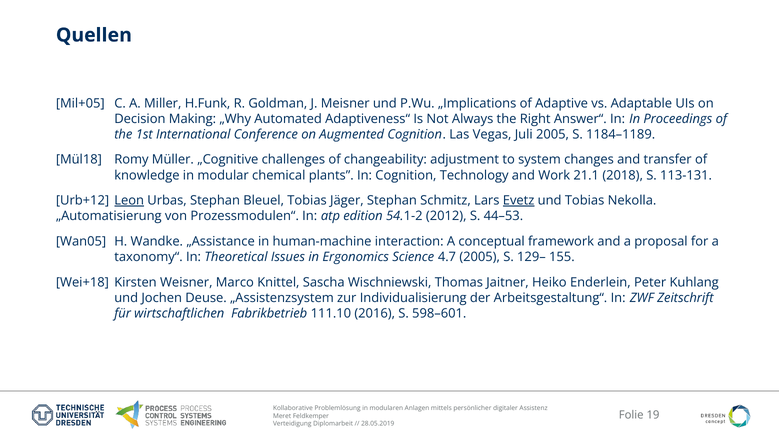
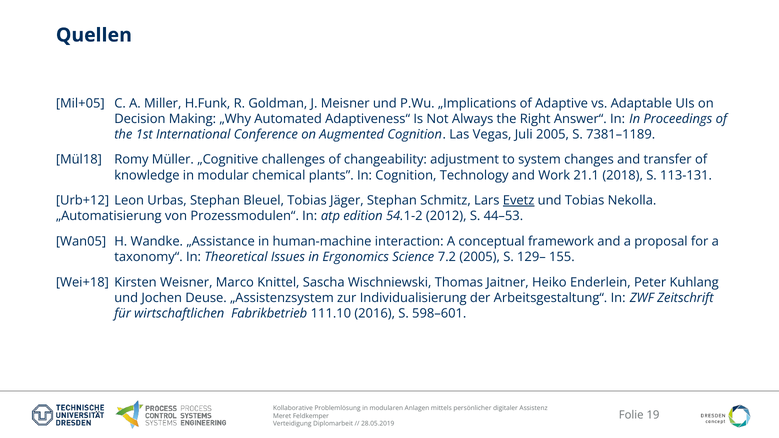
1184–1189: 1184–1189 -> 7381–1189
Leon underline: present -> none
4.7: 4.7 -> 7.2
